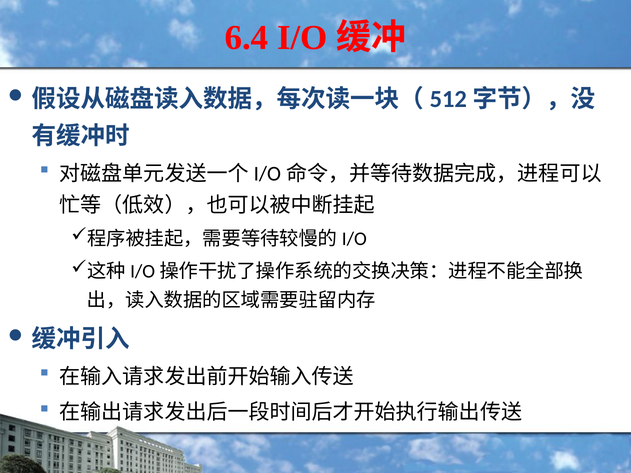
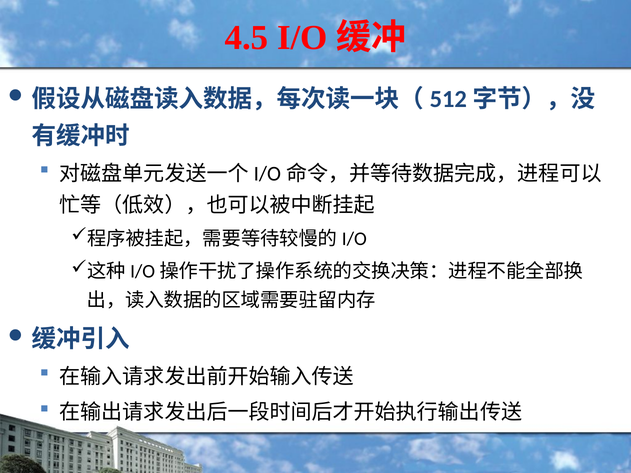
6.4: 6.4 -> 4.5
